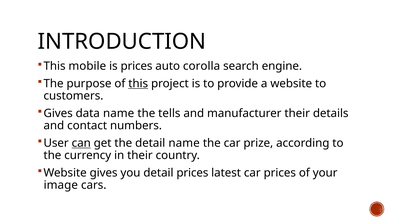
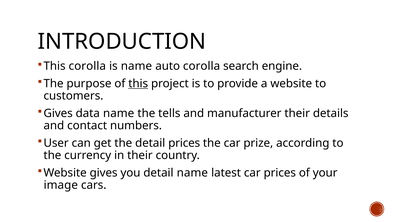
This mobile: mobile -> corolla
is prices: prices -> name
can underline: present -> none
detail name: name -> prices
detail prices: prices -> name
